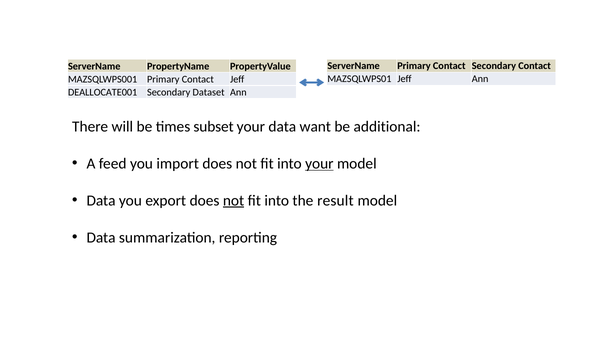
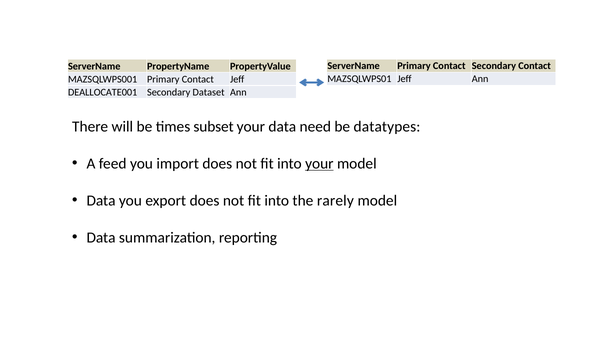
want: want -> need
additional: additional -> datatypes
not at (234, 201) underline: present -> none
result: result -> rarely
